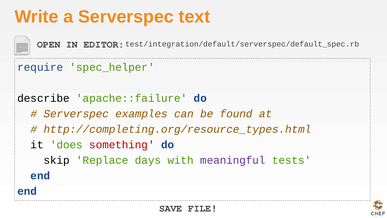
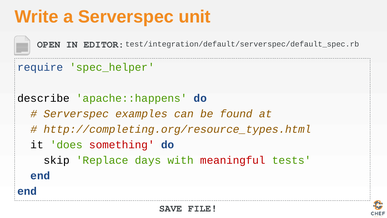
text: text -> unit
apache::failure: apache::failure -> apache::happens
meaningful colour: purple -> red
